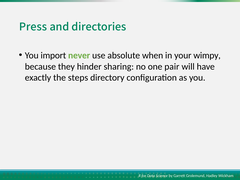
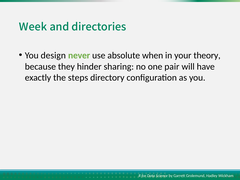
Press: Press -> Week
import: import -> design
wimpy: wimpy -> theory
